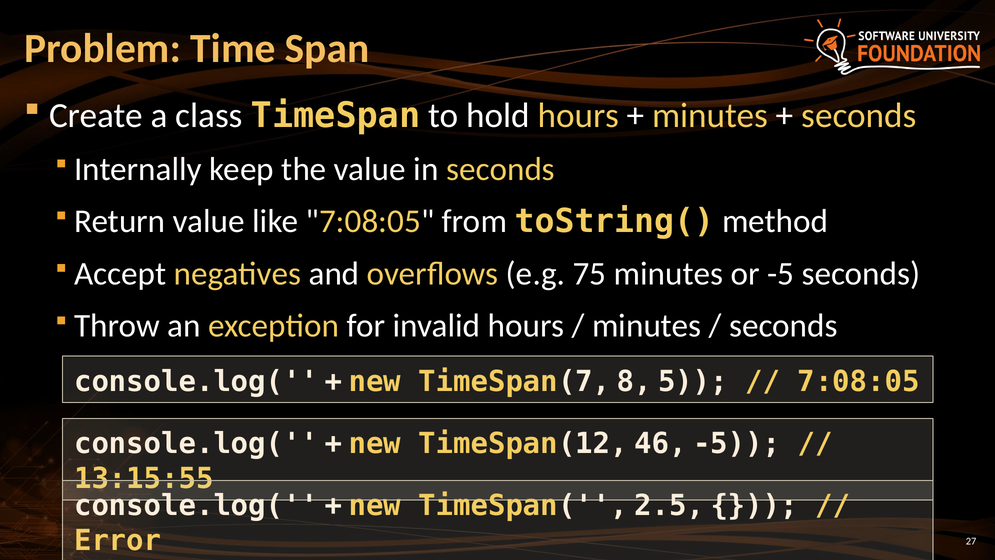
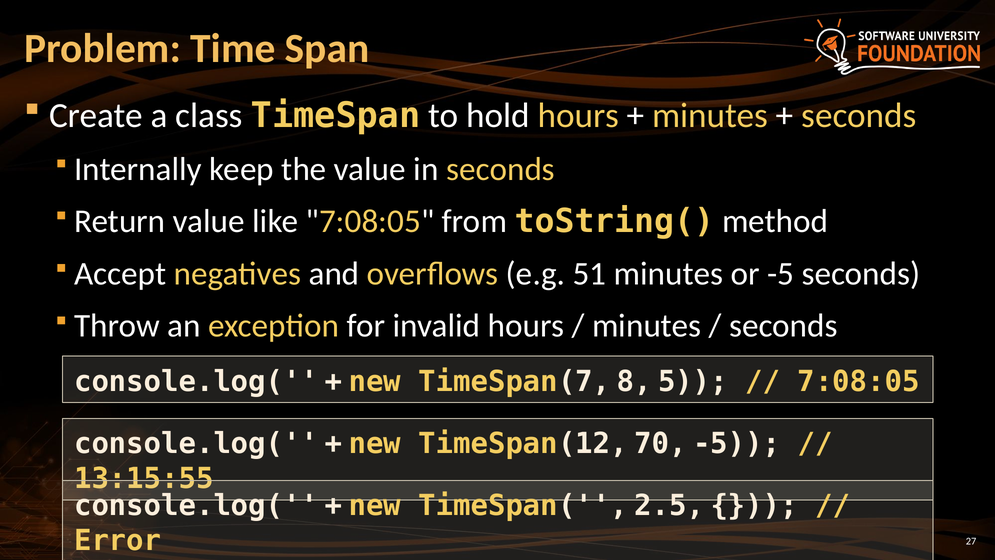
75: 75 -> 51
46: 46 -> 70
